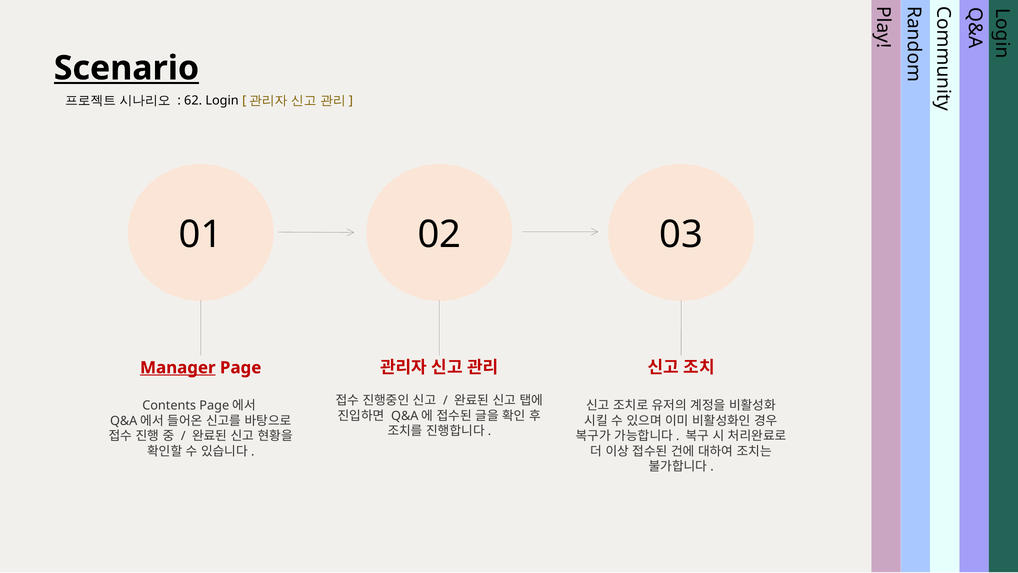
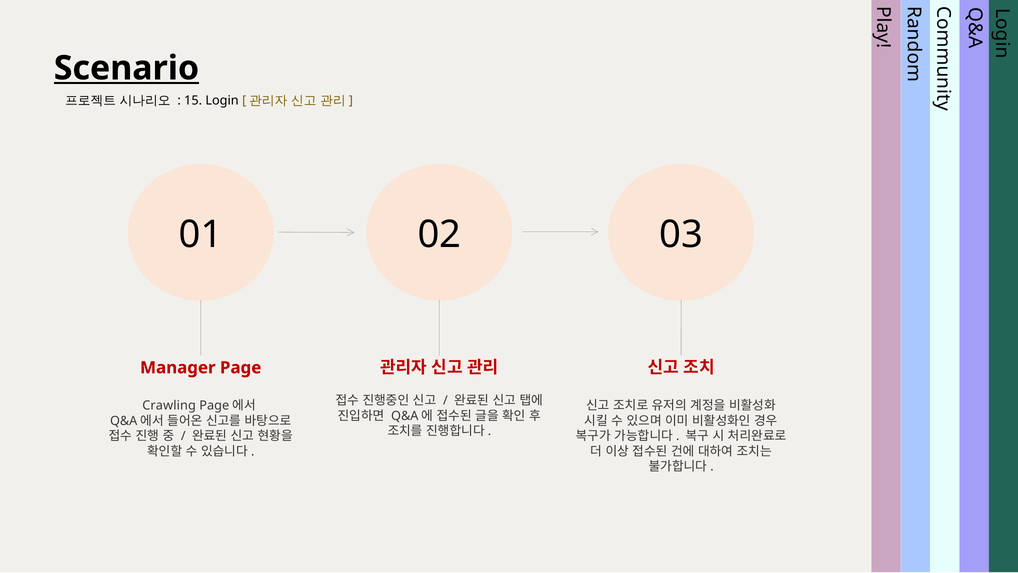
62: 62 -> 15
Manager underline: present -> none
Contents: Contents -> Crawling
